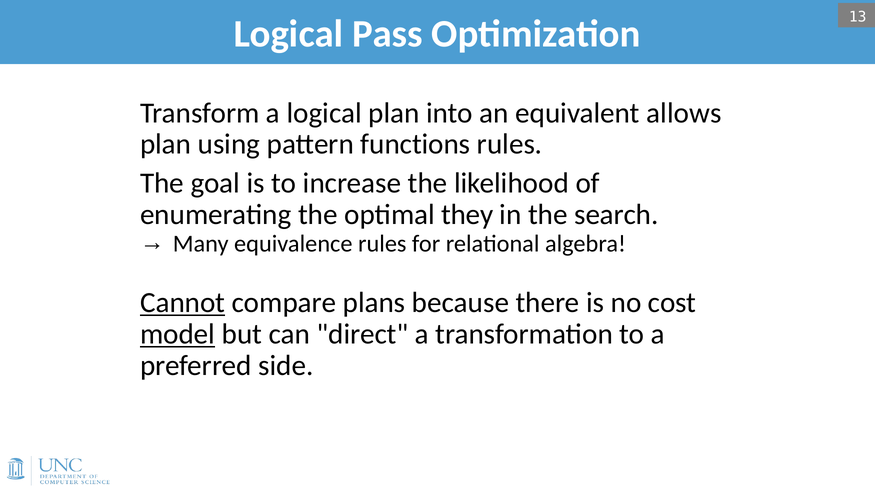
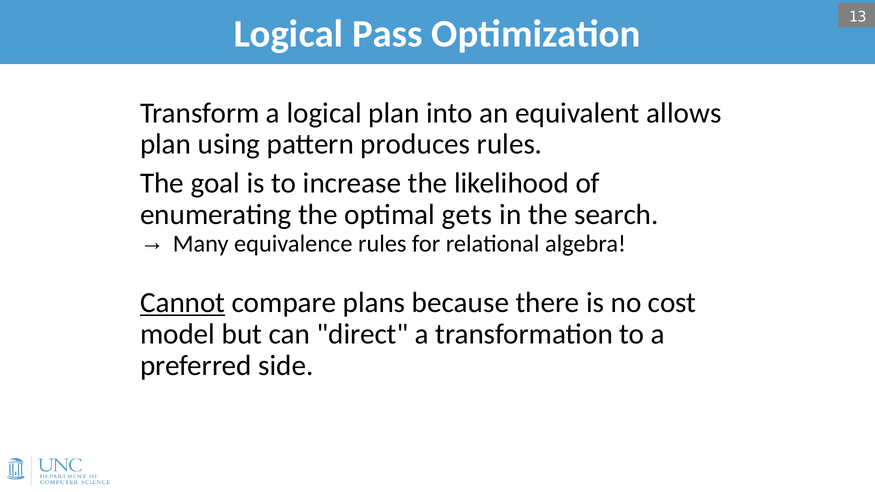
functions: functions -> produces
they: they -> gets
model underline: present -> none
